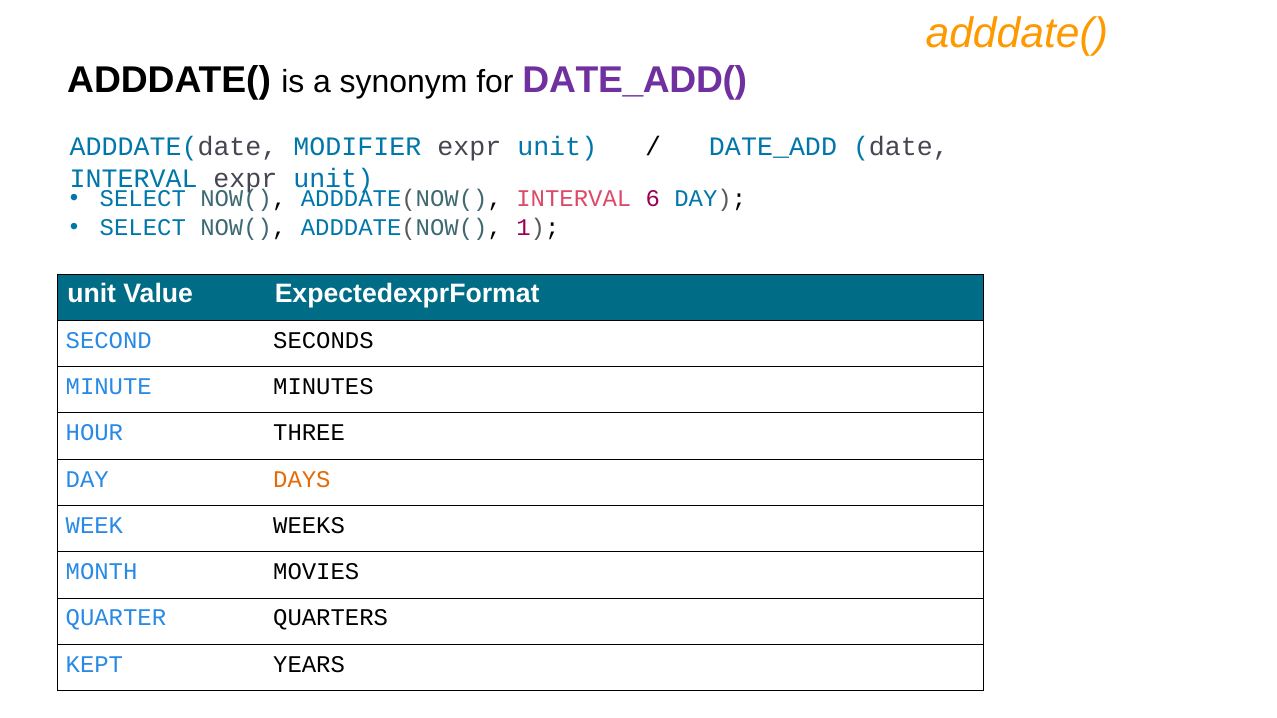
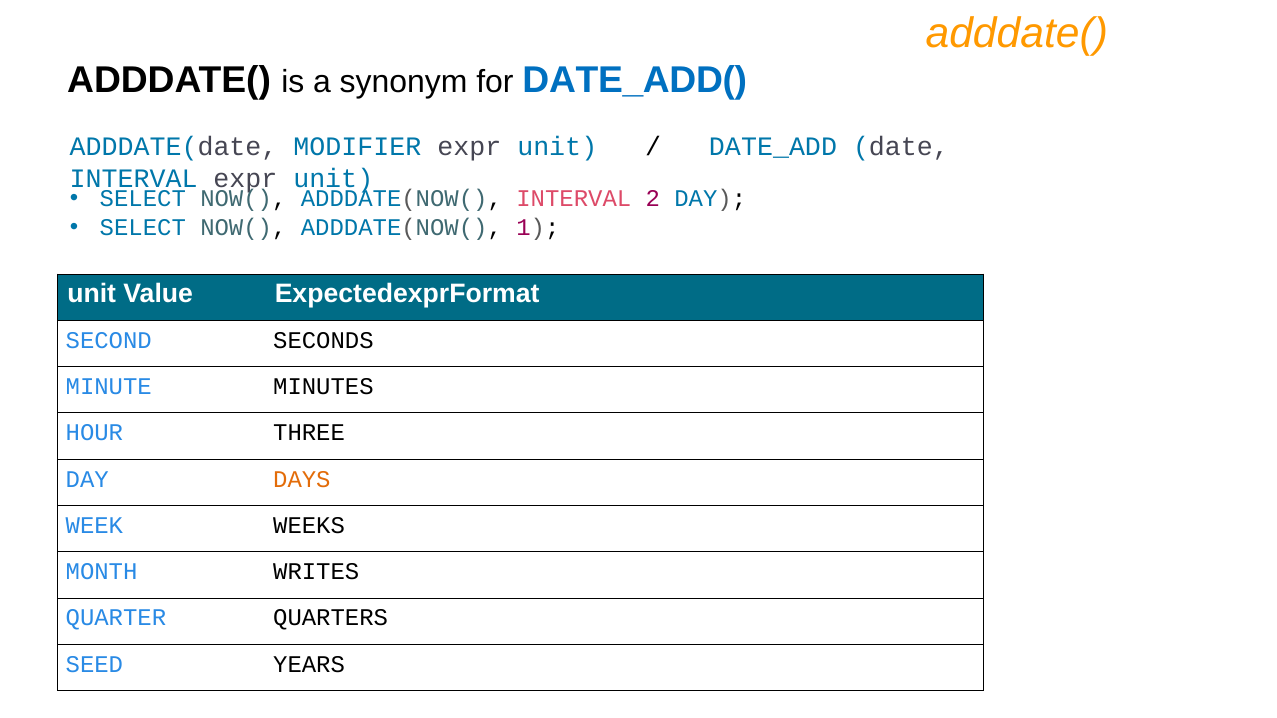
DATE_ADD( colour: purple -> blue
6: 6 -> 2
MOVIES: MOVIES -> WRITES
KEPT: KEPT -> SEED
